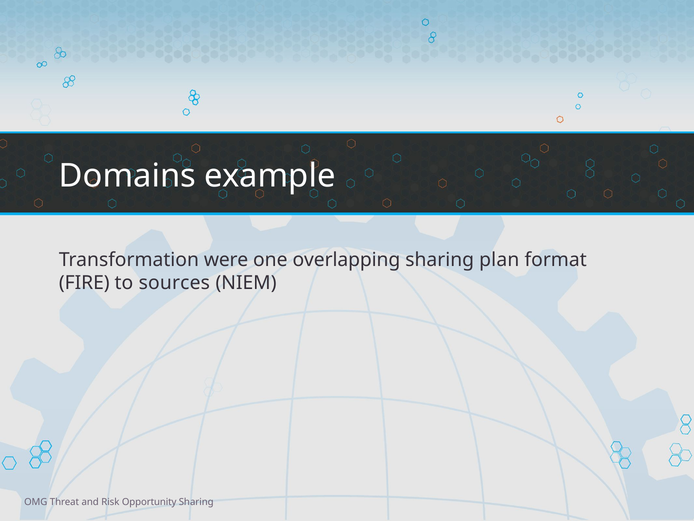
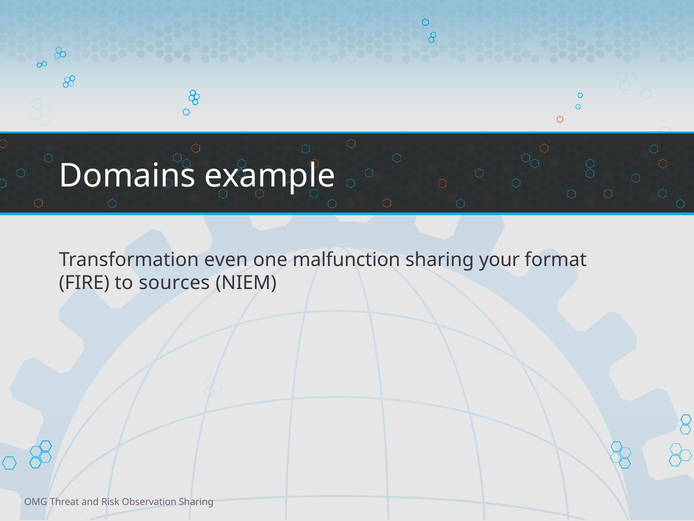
were: were -> even
overlapping: overlapping -> malfunction
plan: plan -> your
Opportunity: Opportunity -> Observation
